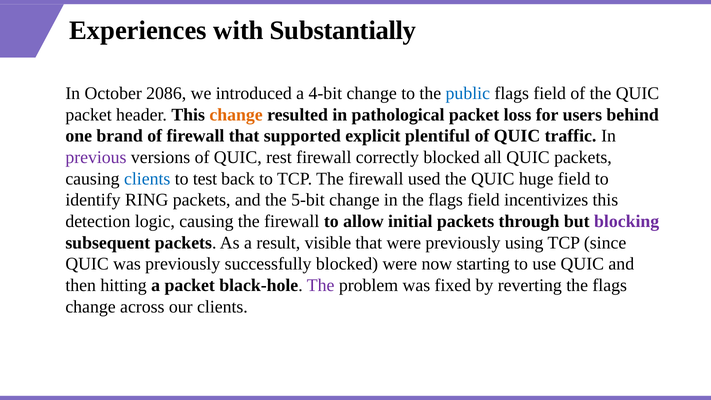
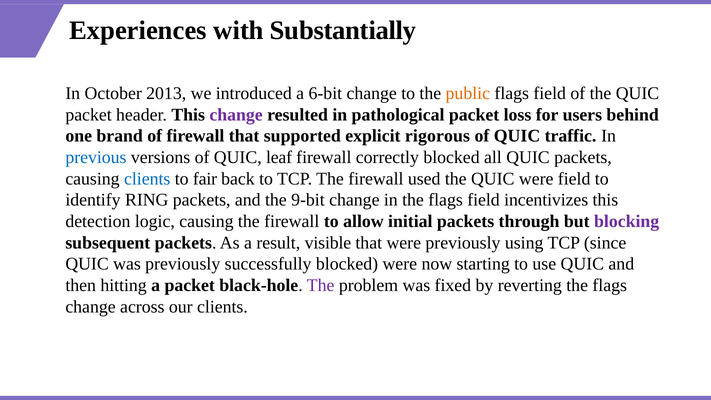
2086: 2086 -> 2013
4-bit: 4-bit -> 6-bit
public colour: blue -> orange
change at (236, 115) colour: orange -> purple
plentiful: plentiful -> rigorous
previous colour: purple -> blue
rest: rest -> leaf
test: test -> fair
QUIC huge: huge -> were
5-bit: 5-bit -> 9-bit
